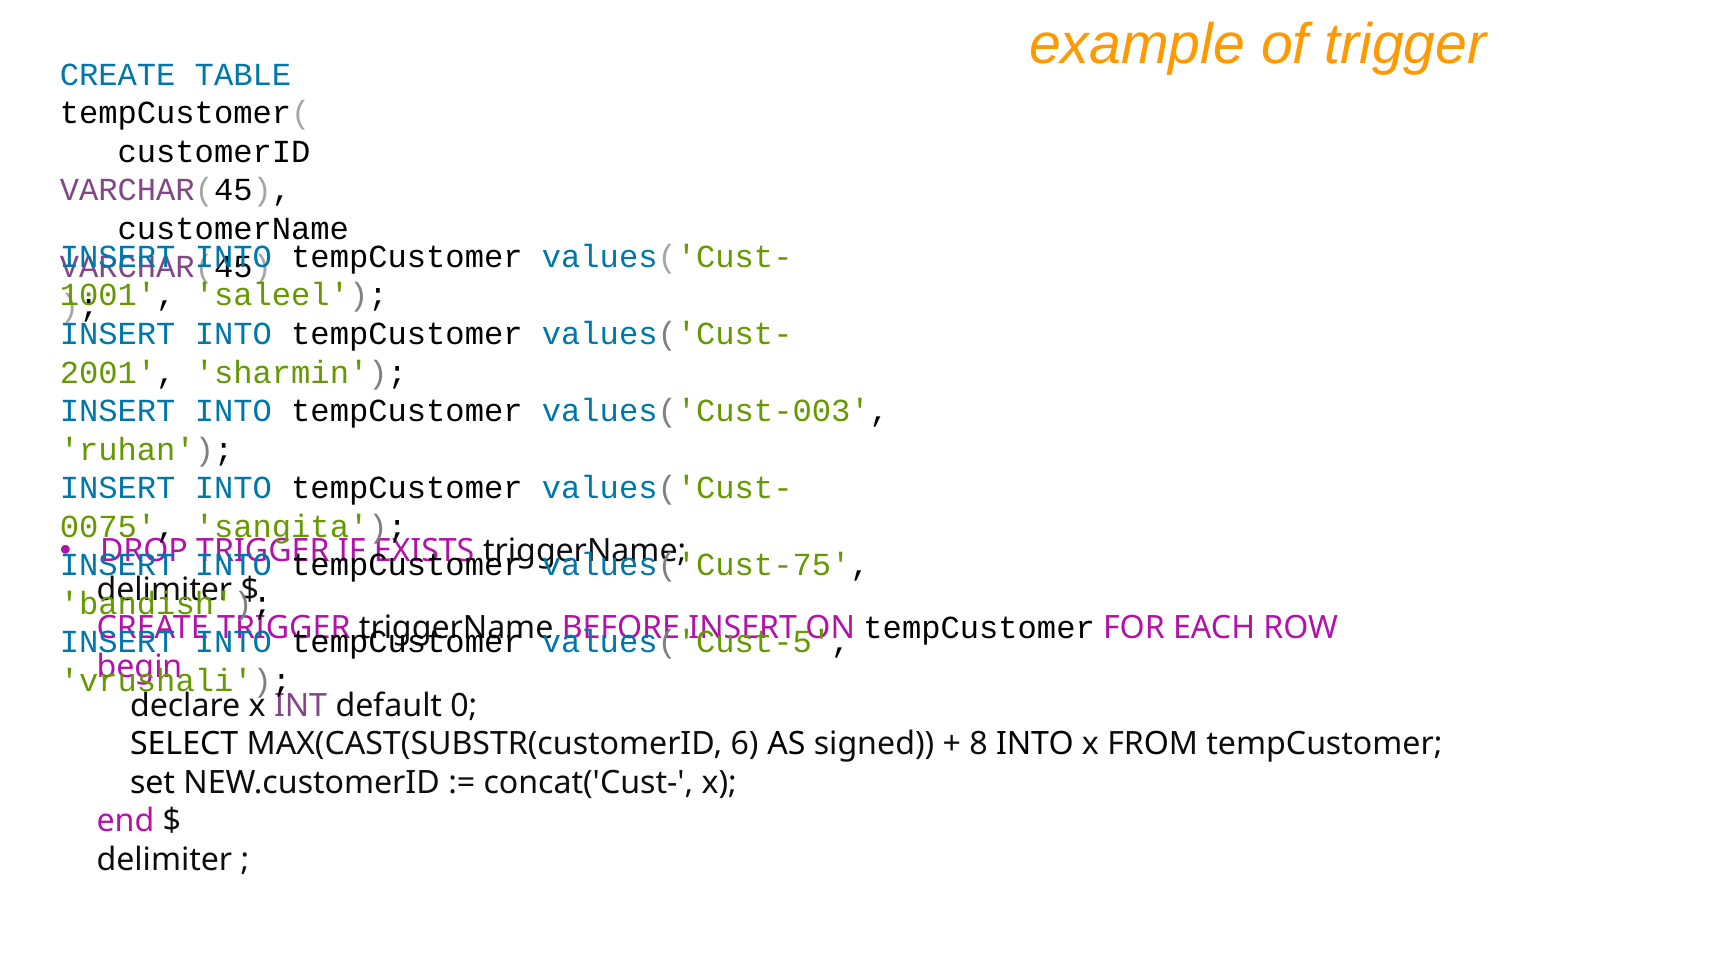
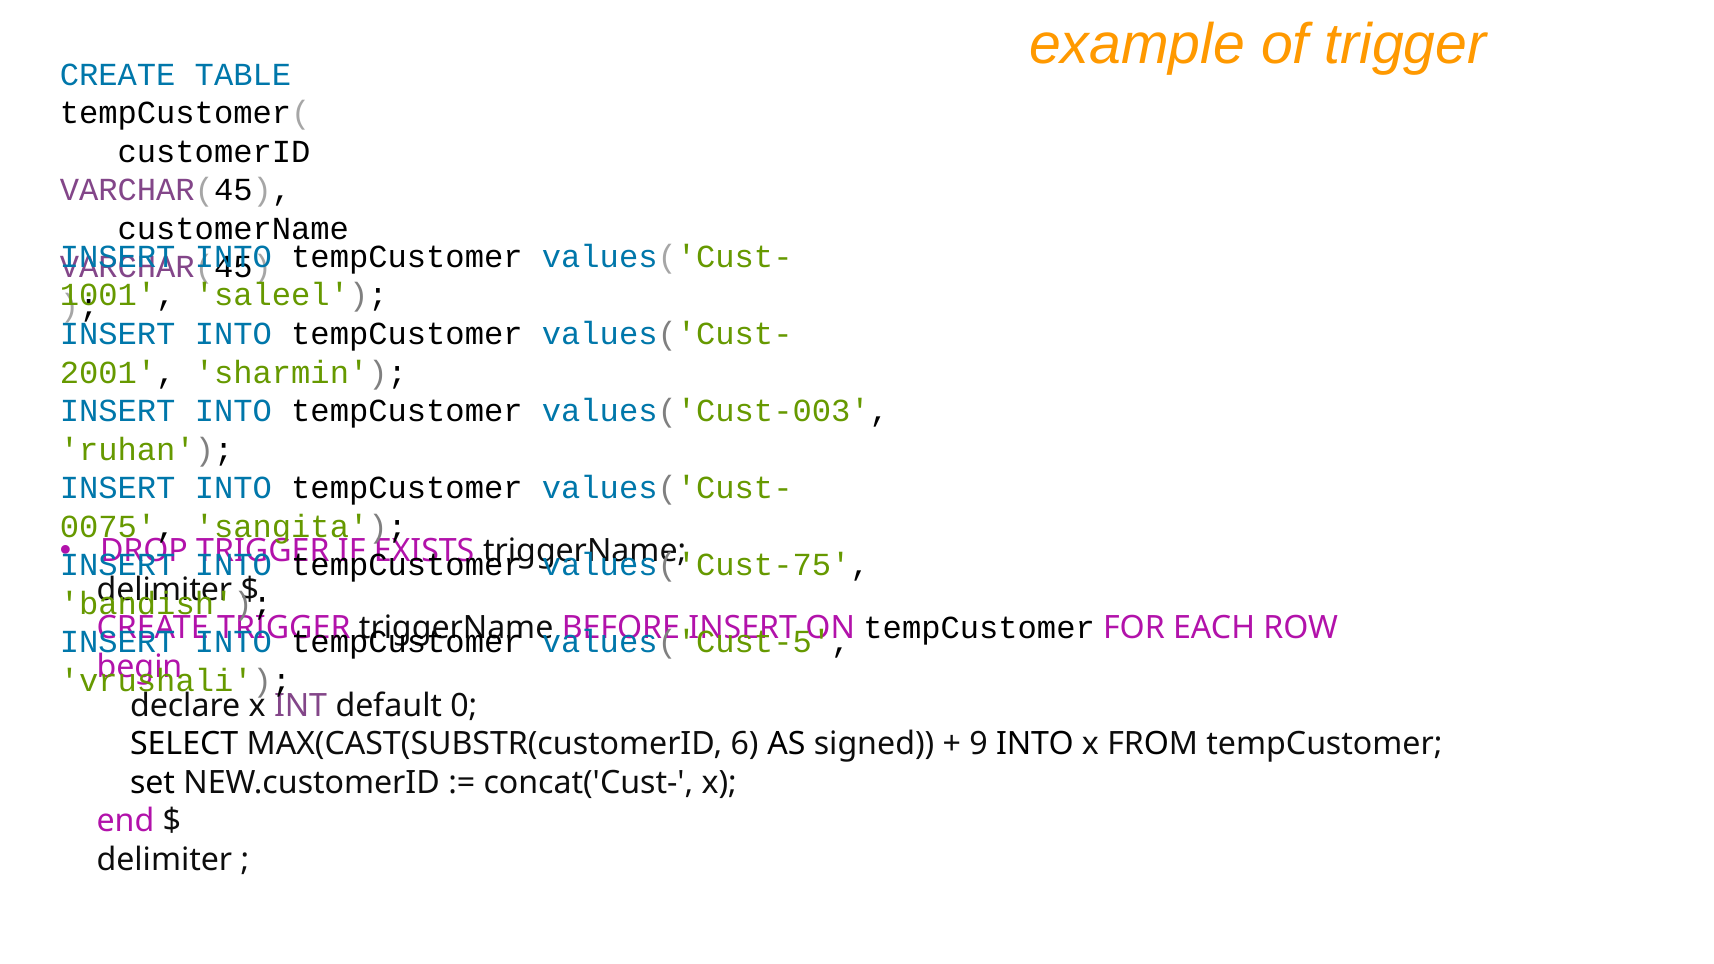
8: 8 -> 9
